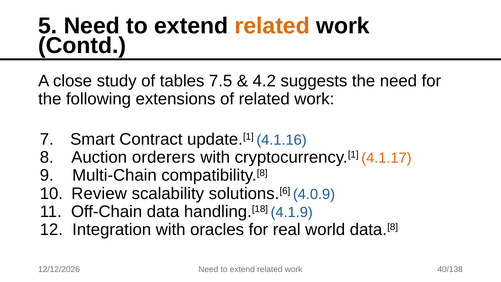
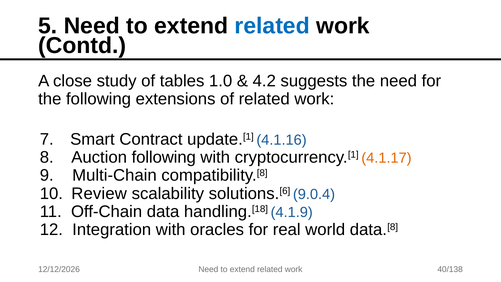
related at (272, 26) colour: orange -> blue
7.5: 7.5 -> 1.0
Auction orderers: orderers -> following
4.0.9: 4.0.9 -> 9.0.4
